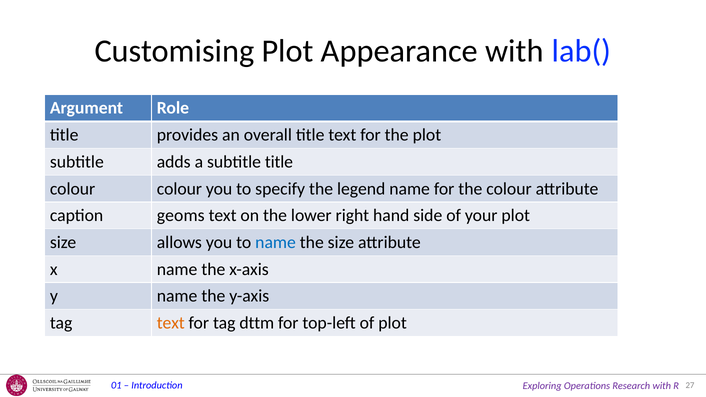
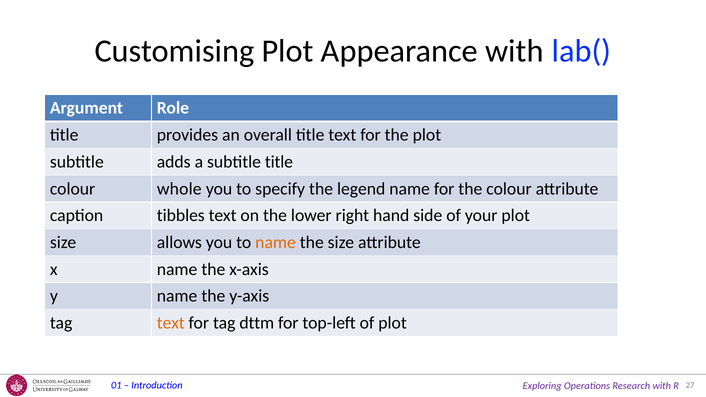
colour colour: colour -> whole
geoms: geoms -> tibbles
name at (276, 242) colour: blue -> orange
